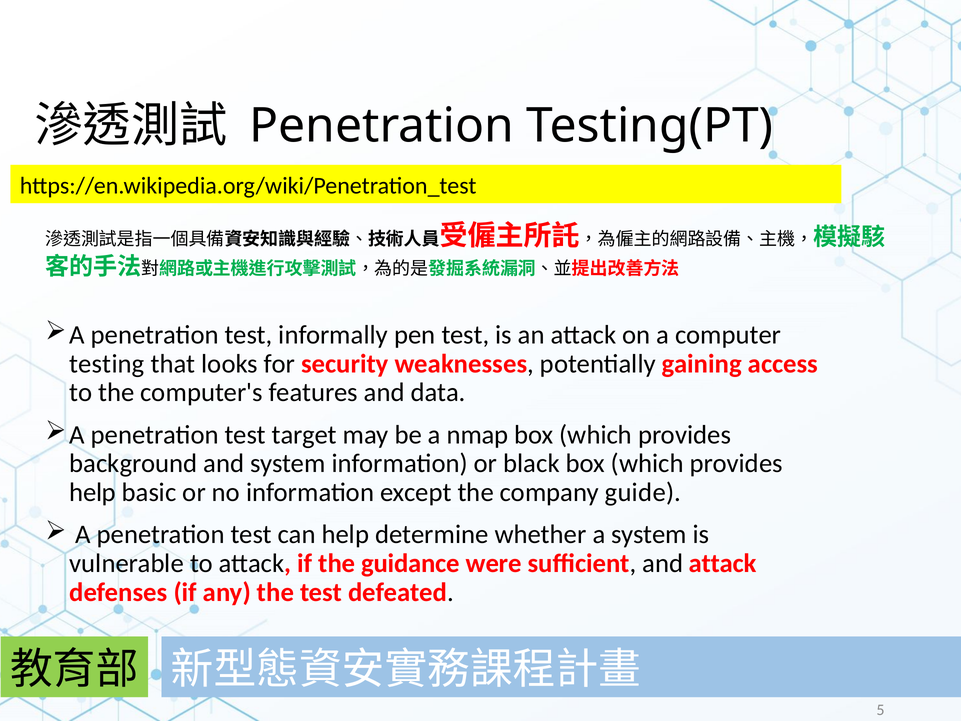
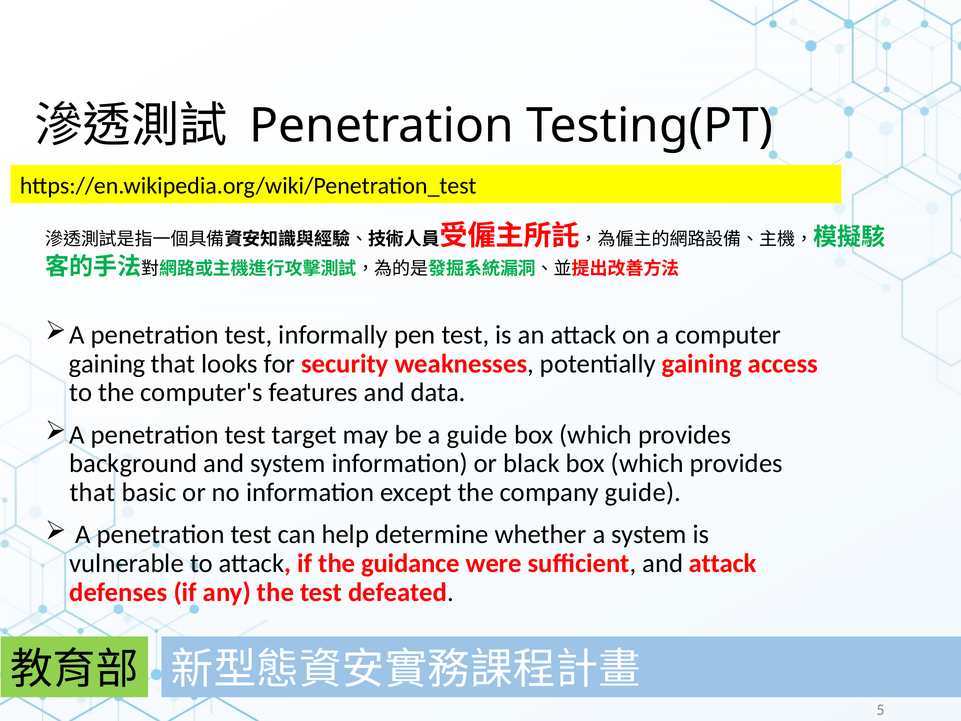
testing at (107, 364): testing -> gaining
a nmap: nmap -> guide
help at (93, 492): help -> that
